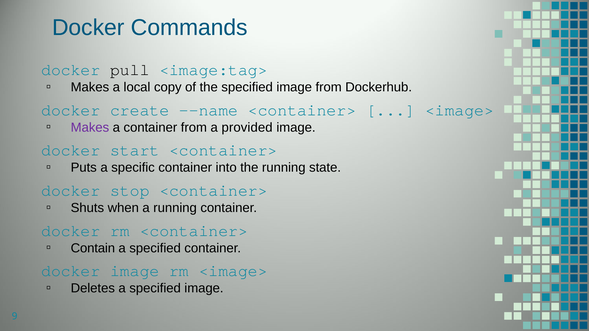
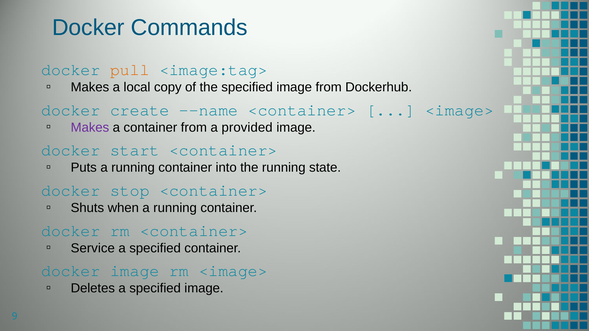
pull colour: black -> orange
Puts a specific: specific -> running
Contain: Contain -> Service
